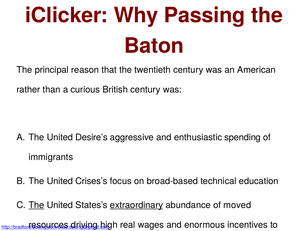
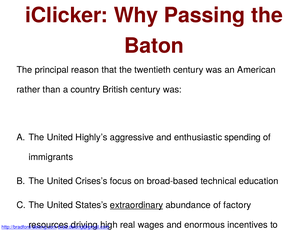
curious: curious -> country
Desire’s: Desire’s -> Highly’s
The at (36, 205) underline: present -> none
moved: moved -> factory
